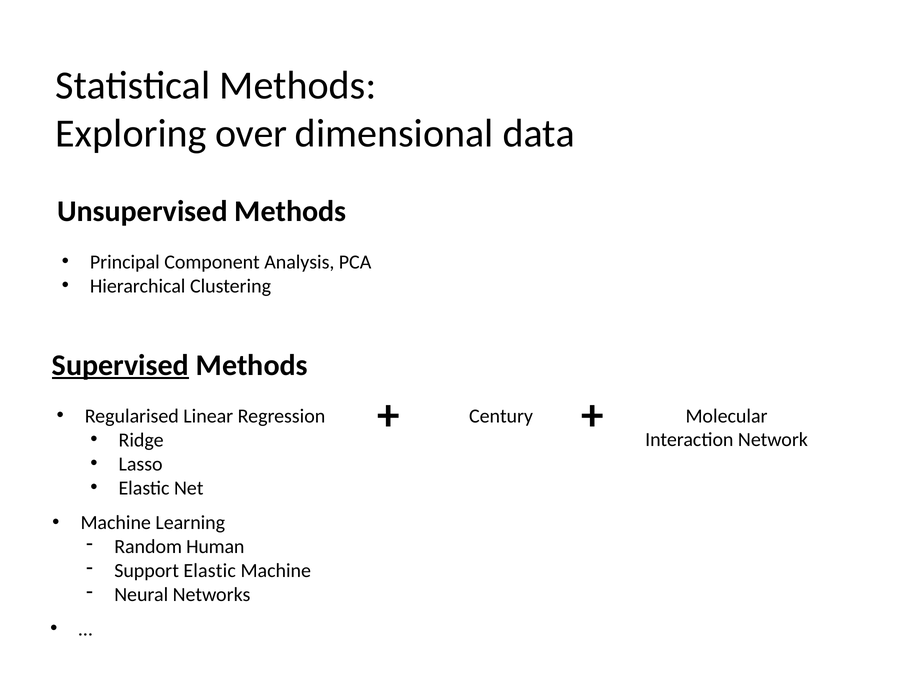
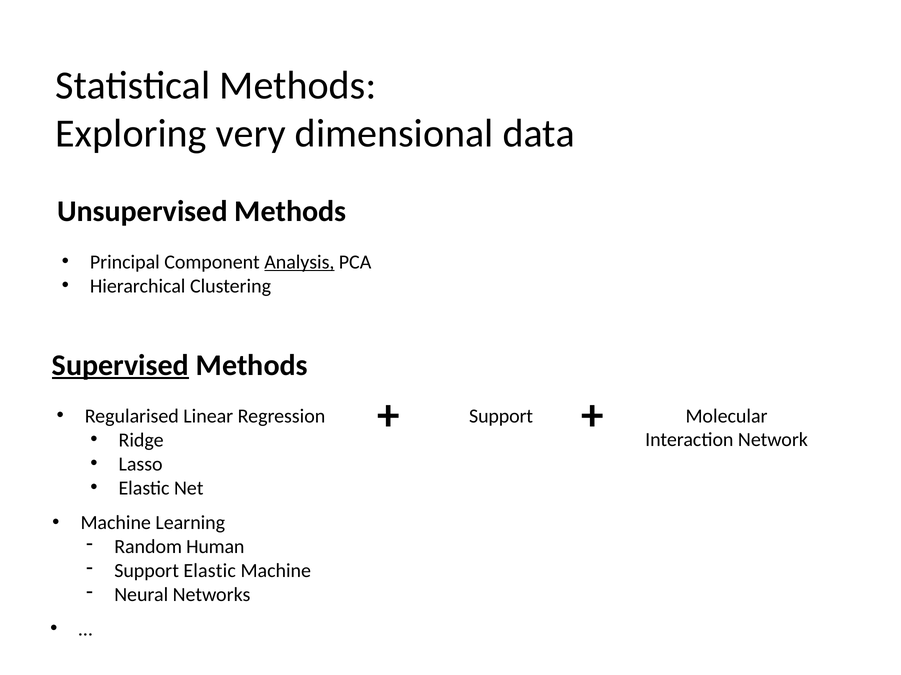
over: over -> very
Analysis underline: none -> present
Century at (501, 416): Century -> Support
